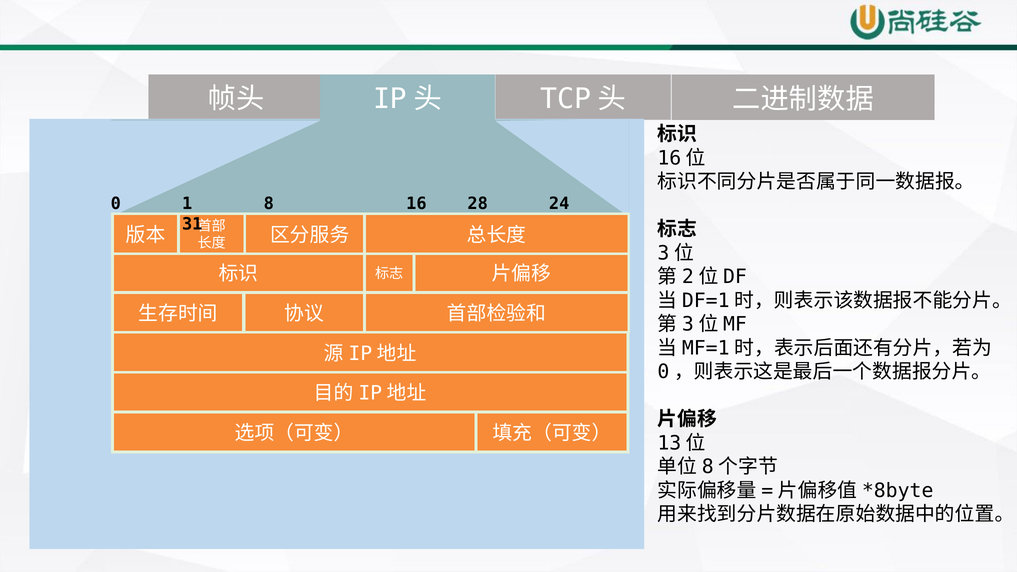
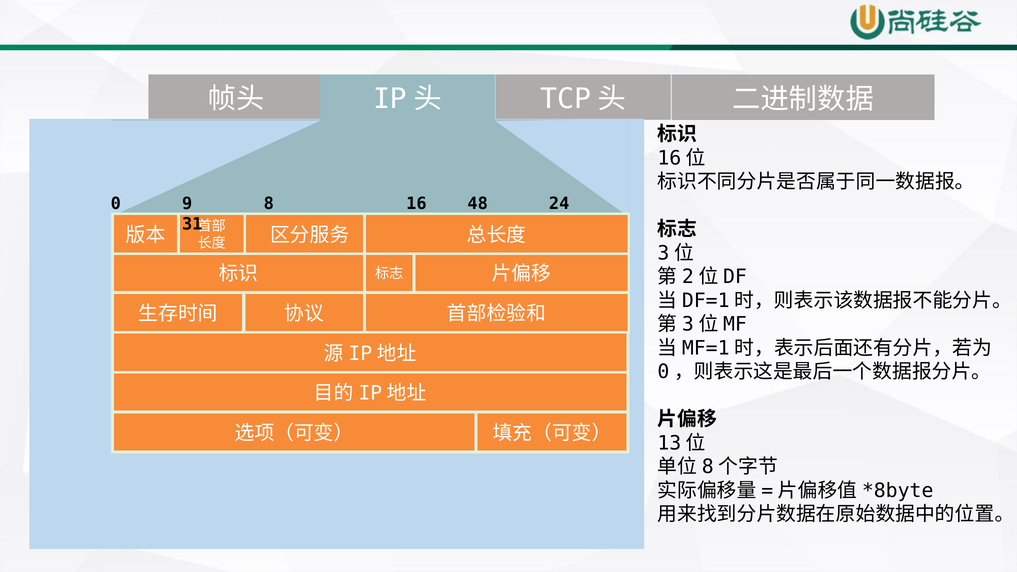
1: 1 -> 9
28: 28 -> 48
